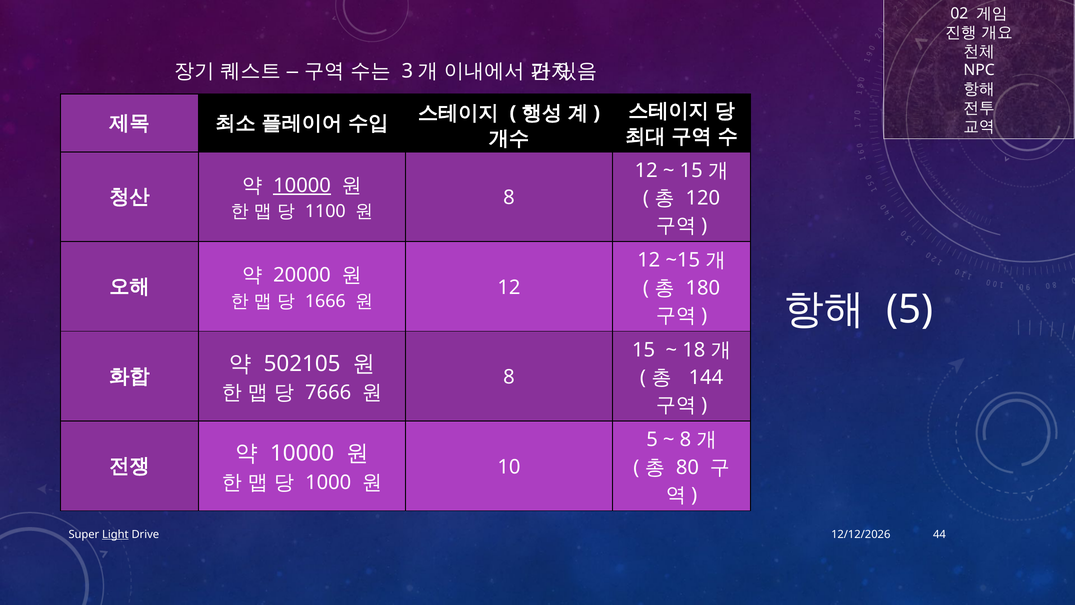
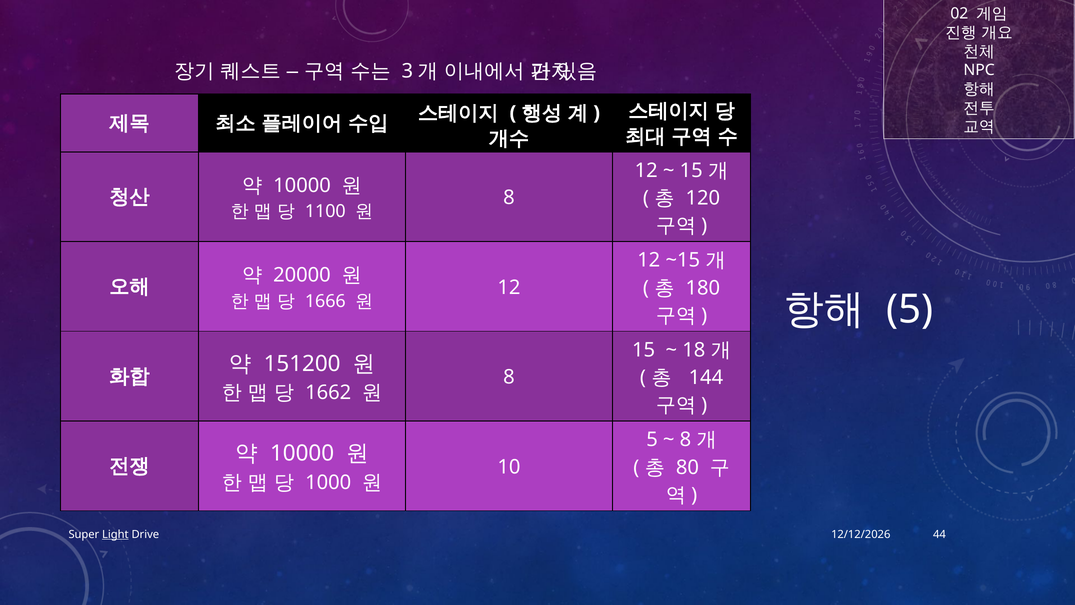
10000 at (302, 185) underline: present -> none
502105: 502105 -> 151200
7666: 7666 -> 1662
